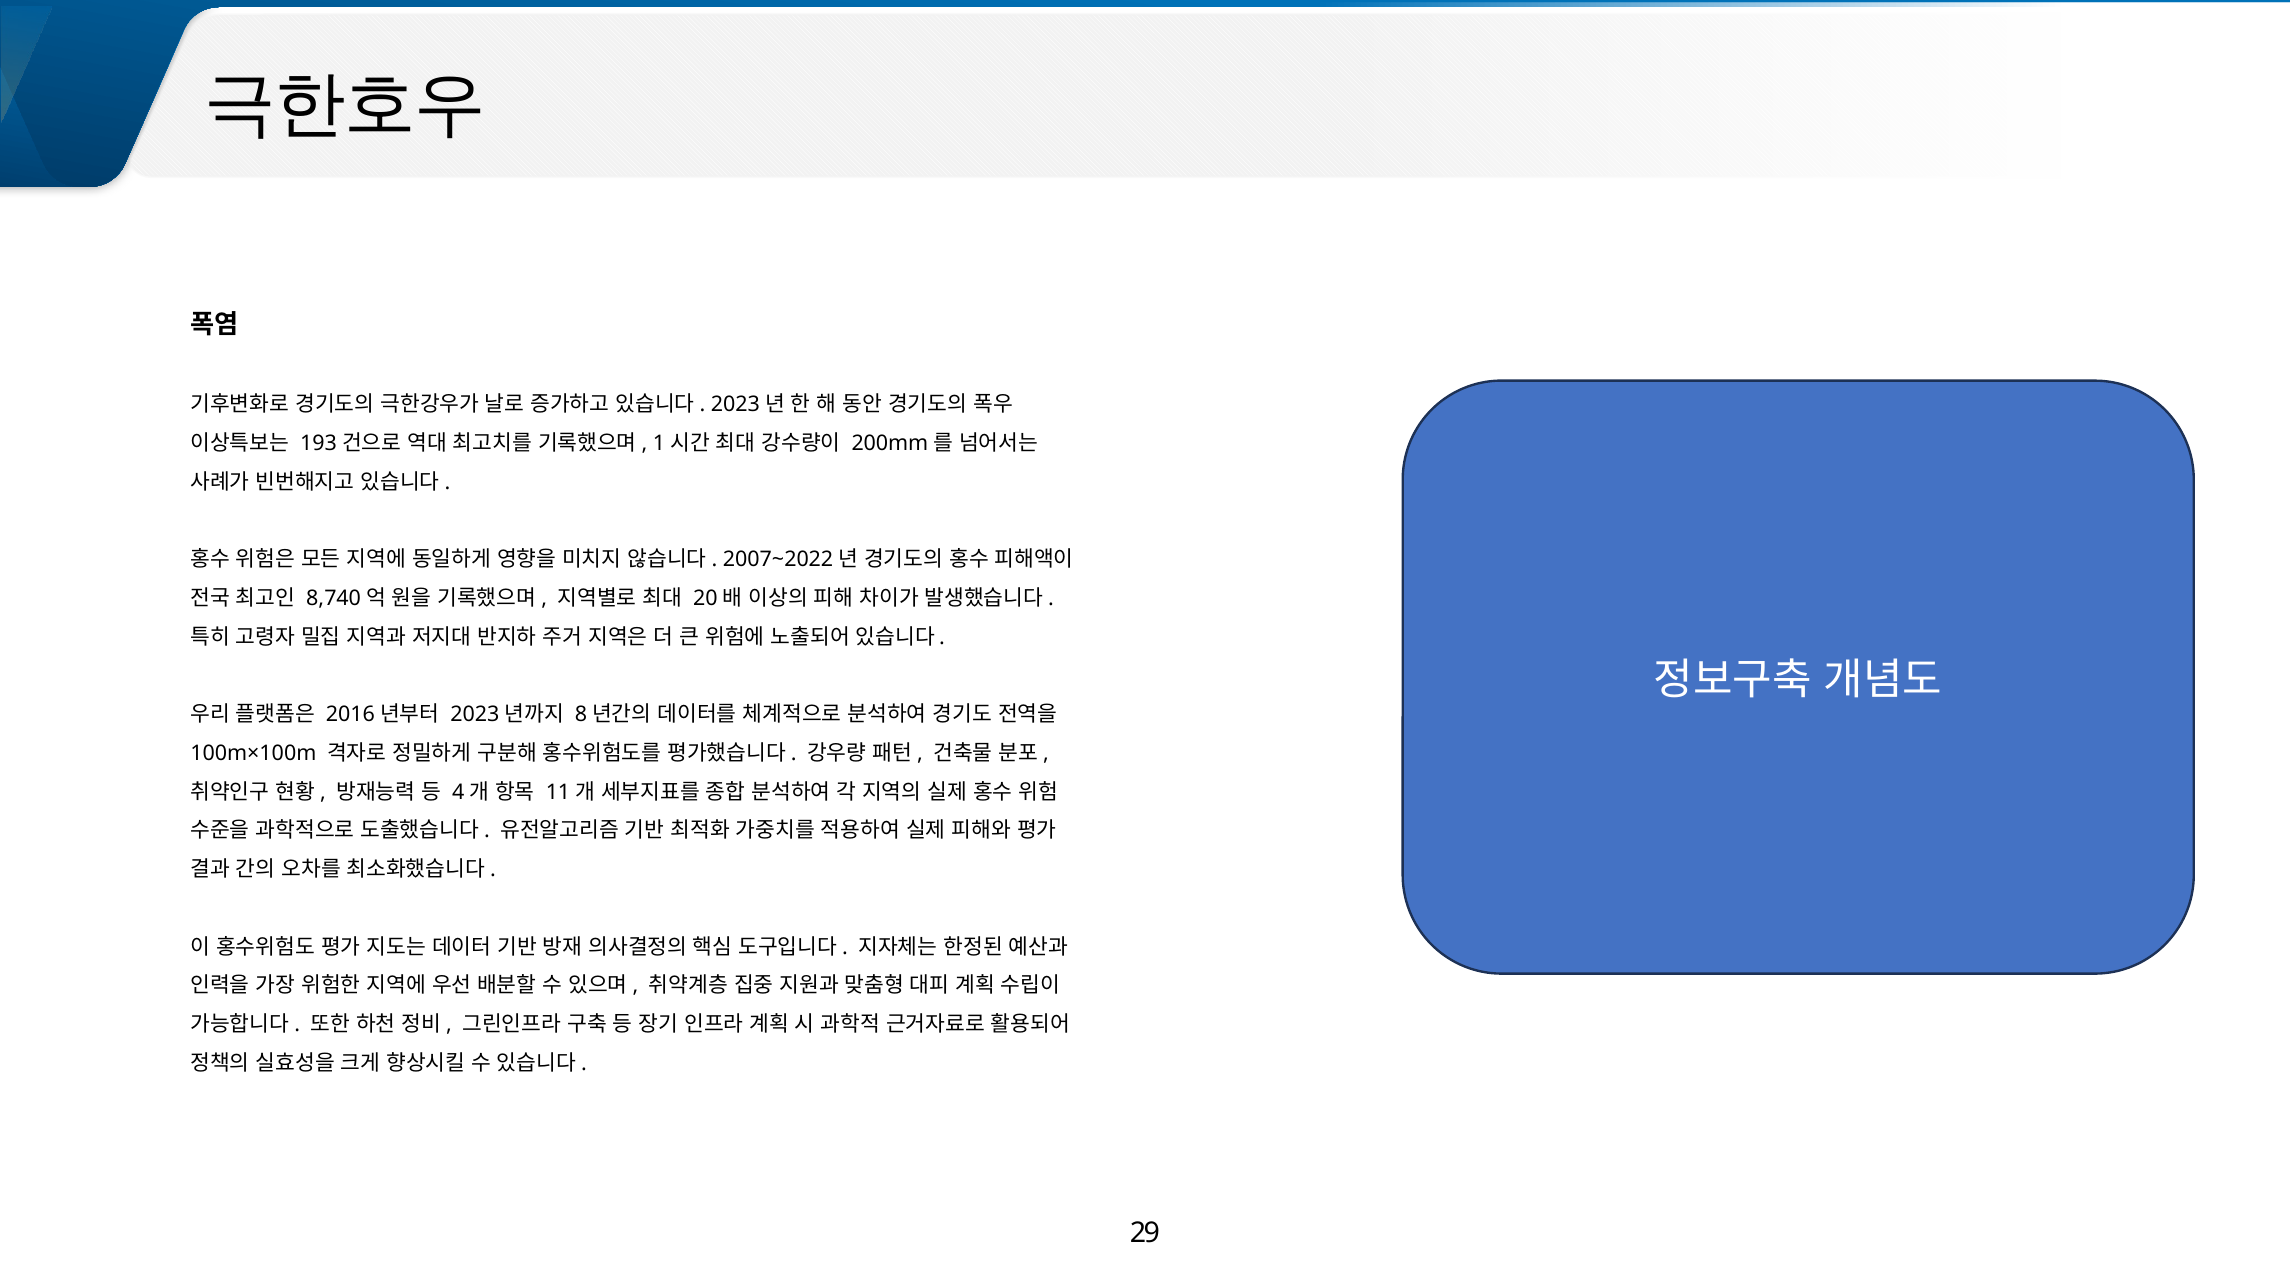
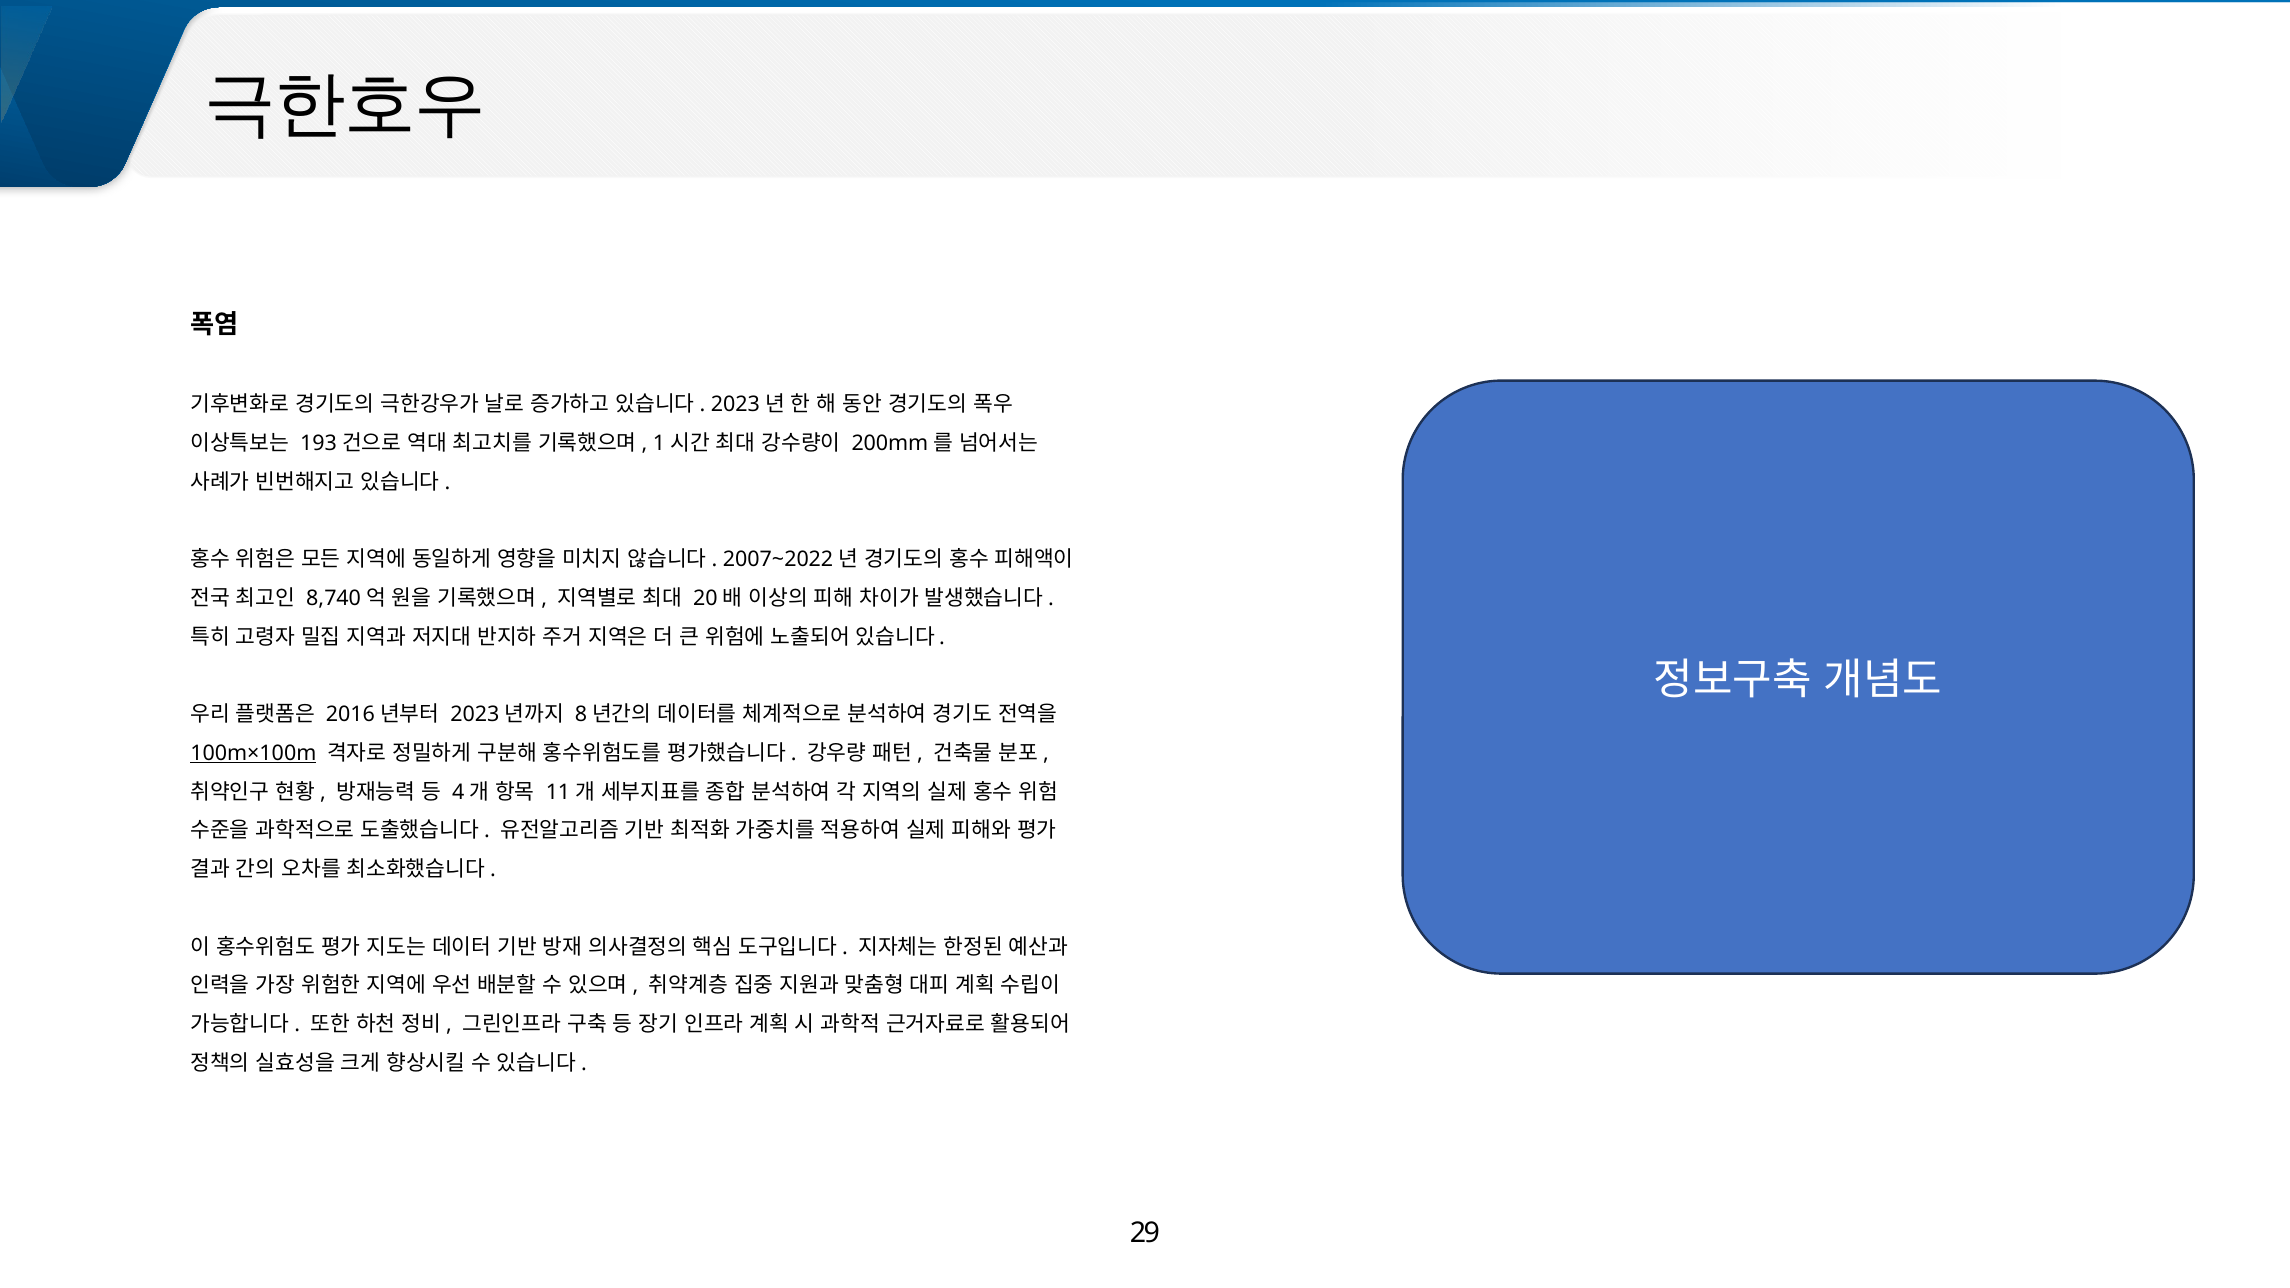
100m×100m underline: none -> present
